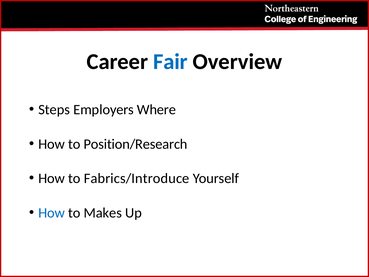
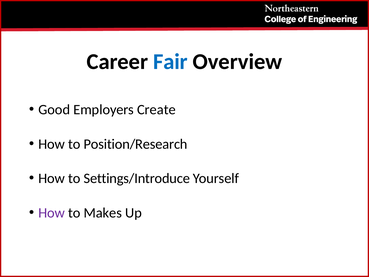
Steps: Steps -> Good
Where: Where -> Create
Fabrics/Introduce: Fabrics/Introduce -> Settings/Introduce
How at (52, 213) colour: blue -> purple
